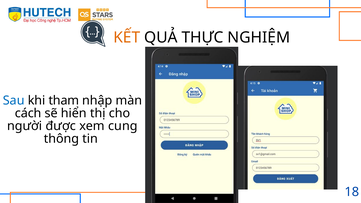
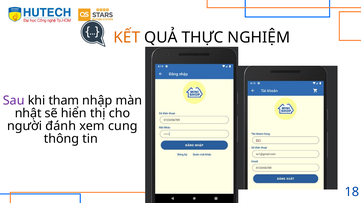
Sau colour: blue -> purple
cách: cách -> nhật
được: được -> đánh
